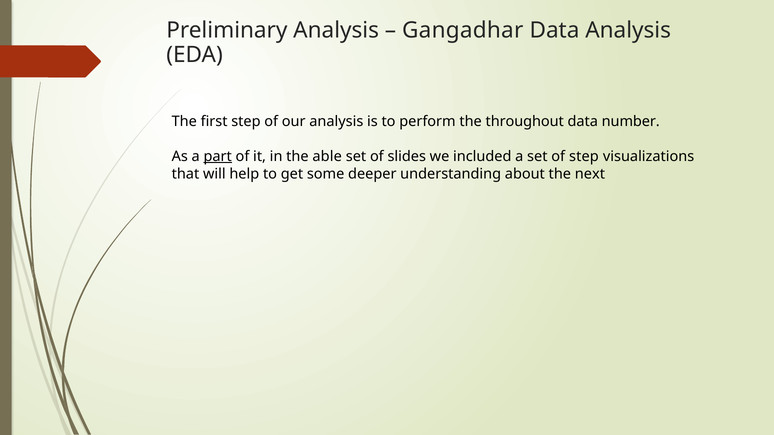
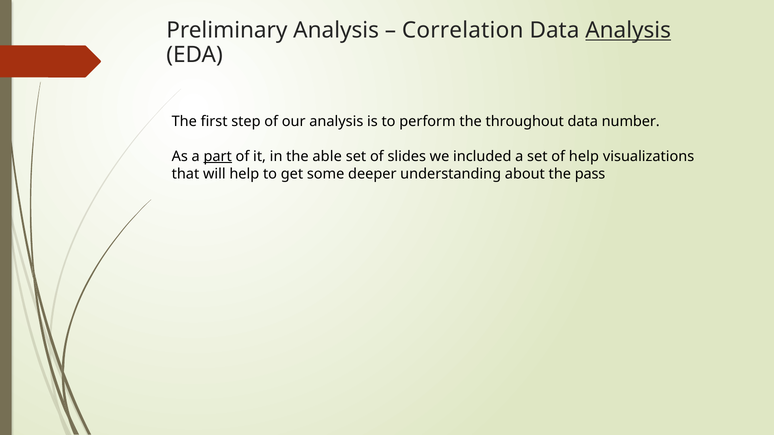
Gangadhar: Gangadhar -> Correlation
Analysis at (628, 30) underline: none -> present
of step: step -> help
next: next -> pass
